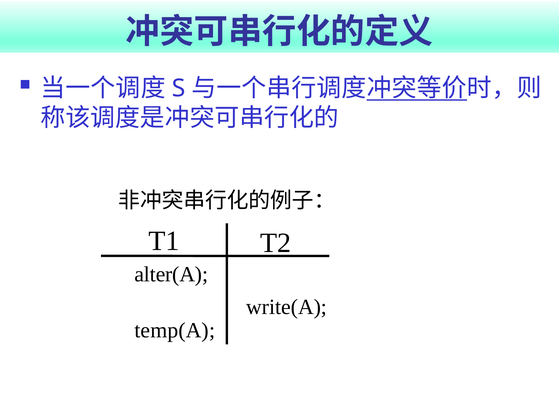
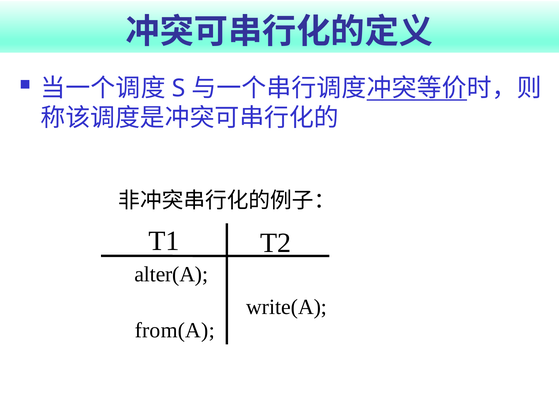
temp(A: temp(A -> from(A
